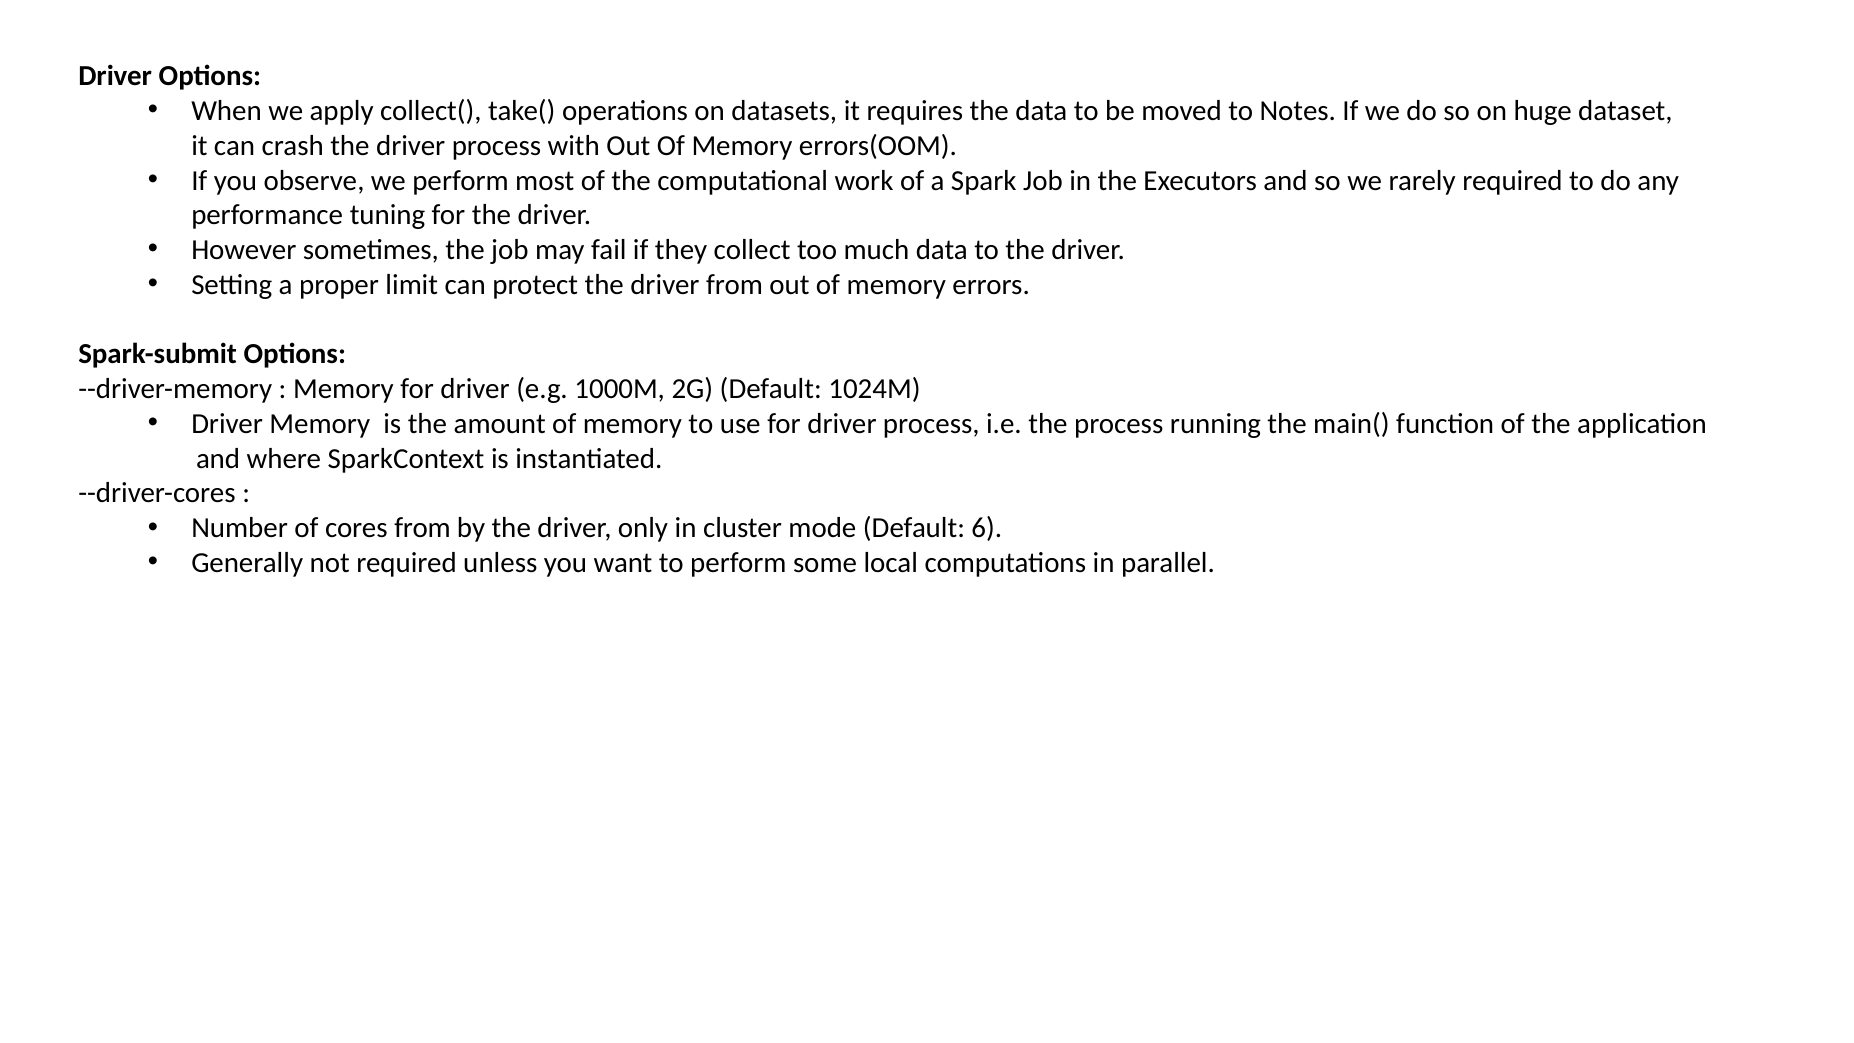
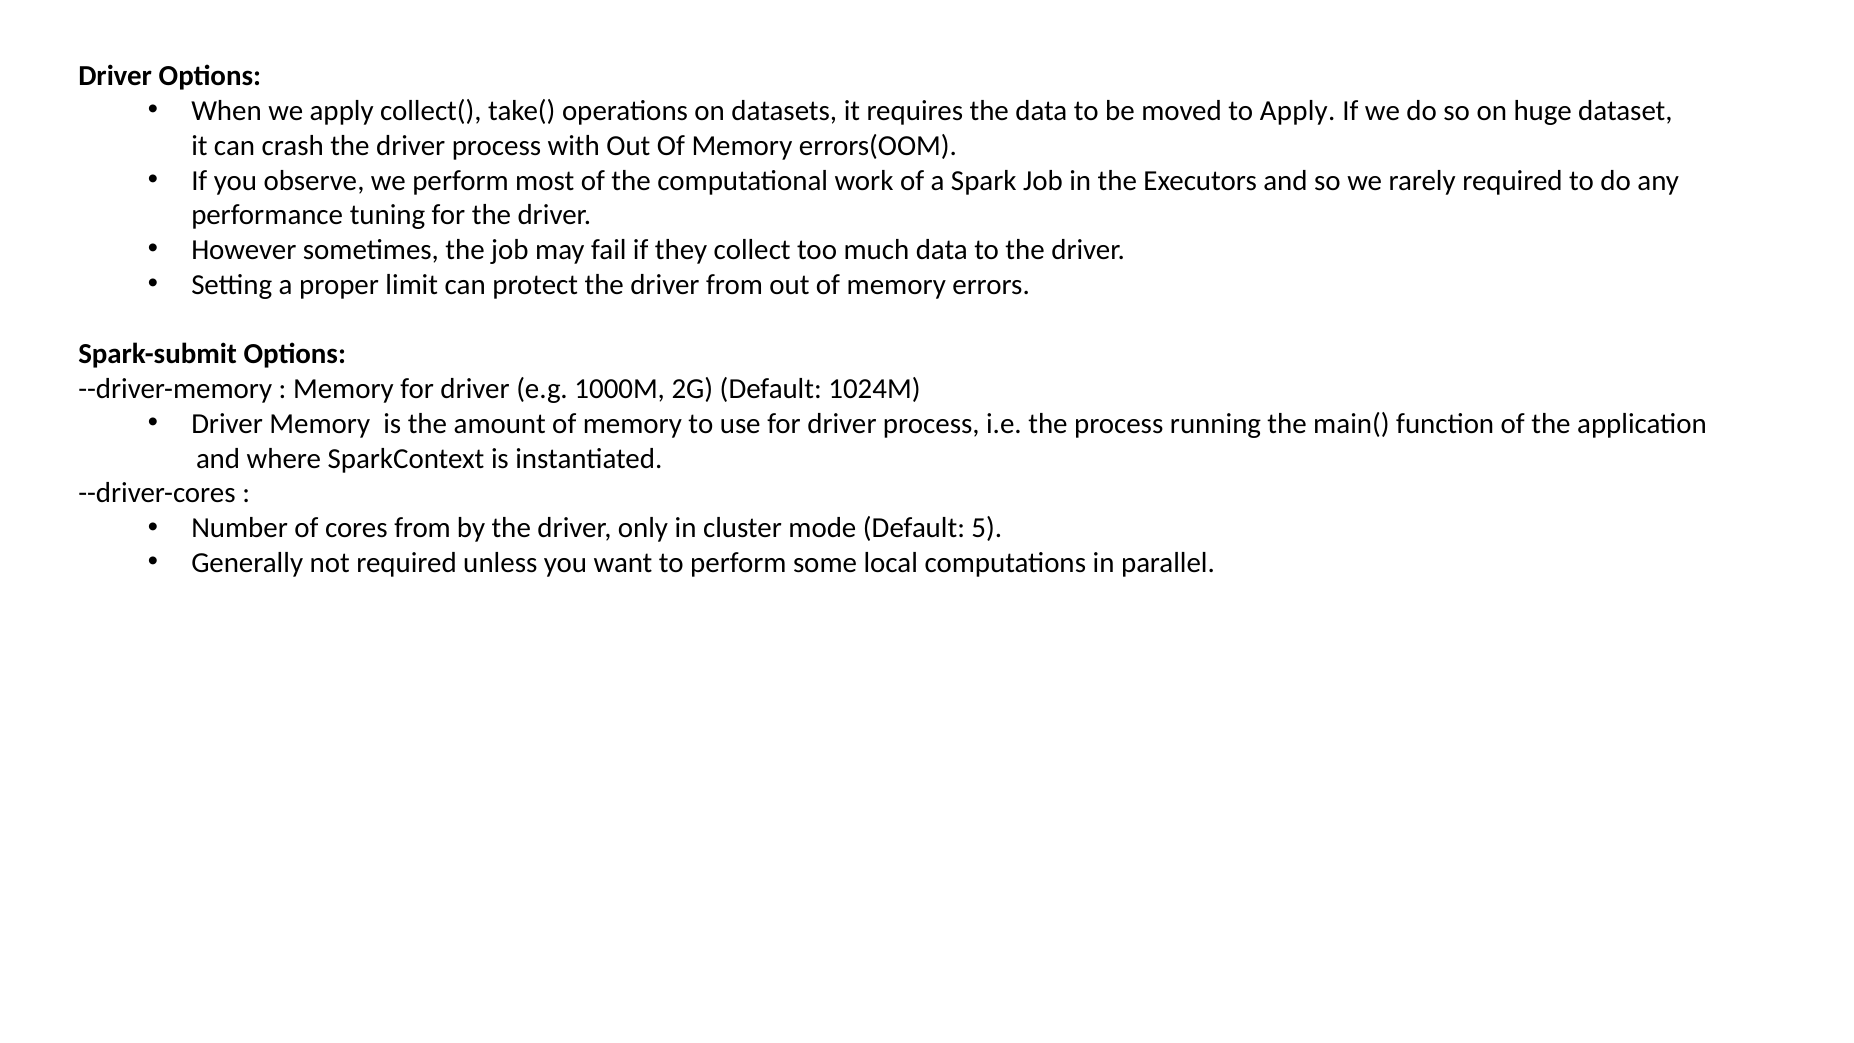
to Notes: Notes -> Apply
6: 6 -> 5
